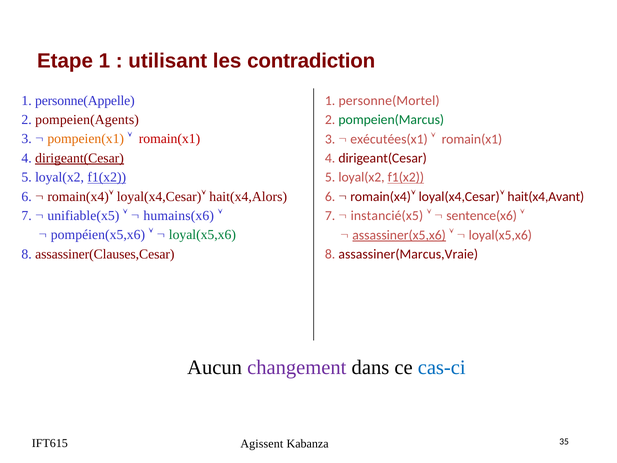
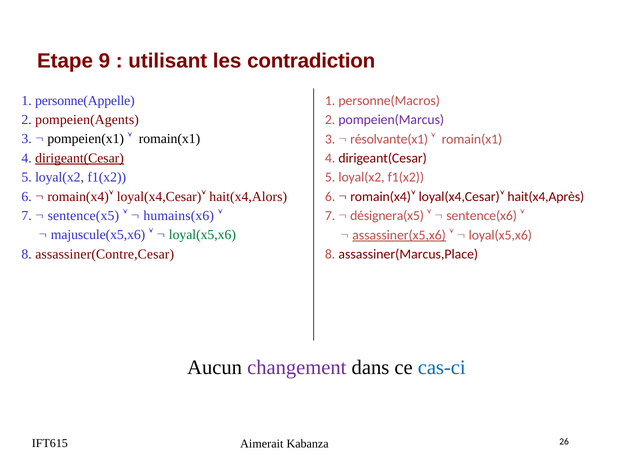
Etape 1: 1 -> 9
personne(Mortel: personne(Mortel -> personne(Macros
pompeien(Marcus colour: green -> purple
pompeien(x1 colour: orange -> black
romain(x1 at (170, 139) colour: red -> black
exécutées(x1: exécutées(x1 -> résolvante(x1
f1(x2 at (107, 177) underline: present -> none
f1(x2 at (406, 177) underline: present -> none
hait(x4,Avant: hait(x4,Avant -> hait(x4,Après
unifiable(x5: unifiable(x5 -> sentence(x5
instancié(x5: instancié(x5 -> désignera(x5
pompéien(x5,x6: pompéien(x5,x6 -> majuscule(x5,x6
assassiner(Clauses,Cesar: assassiner(Clauses,Cesar -> assassiner(Contre,Cesar
assassiner(Marcus,Vraie: assassiner(Marcus,Vraie -> assassiner(Marcus,Place
Agissent: Agissent -> Aimerait
35: 35 -> 26
